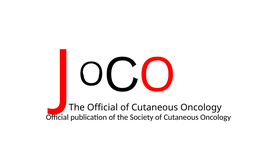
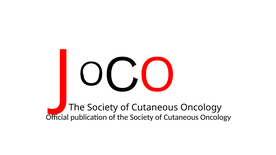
Official at (102, 108): Official -> Society
